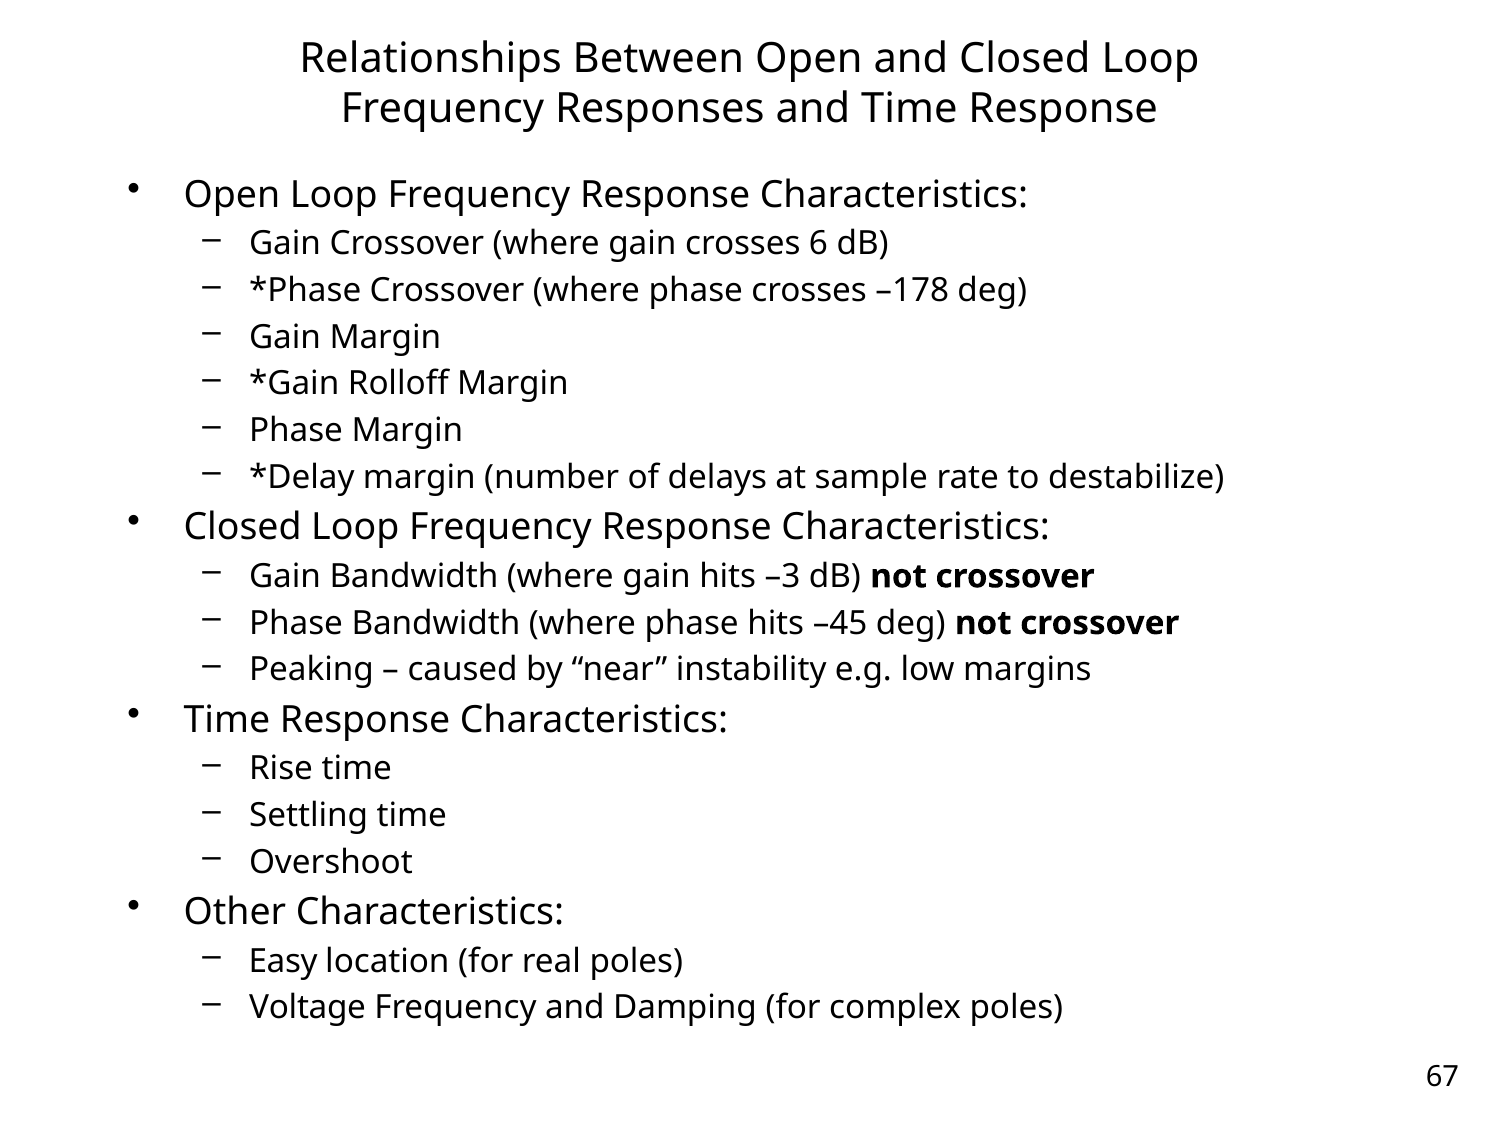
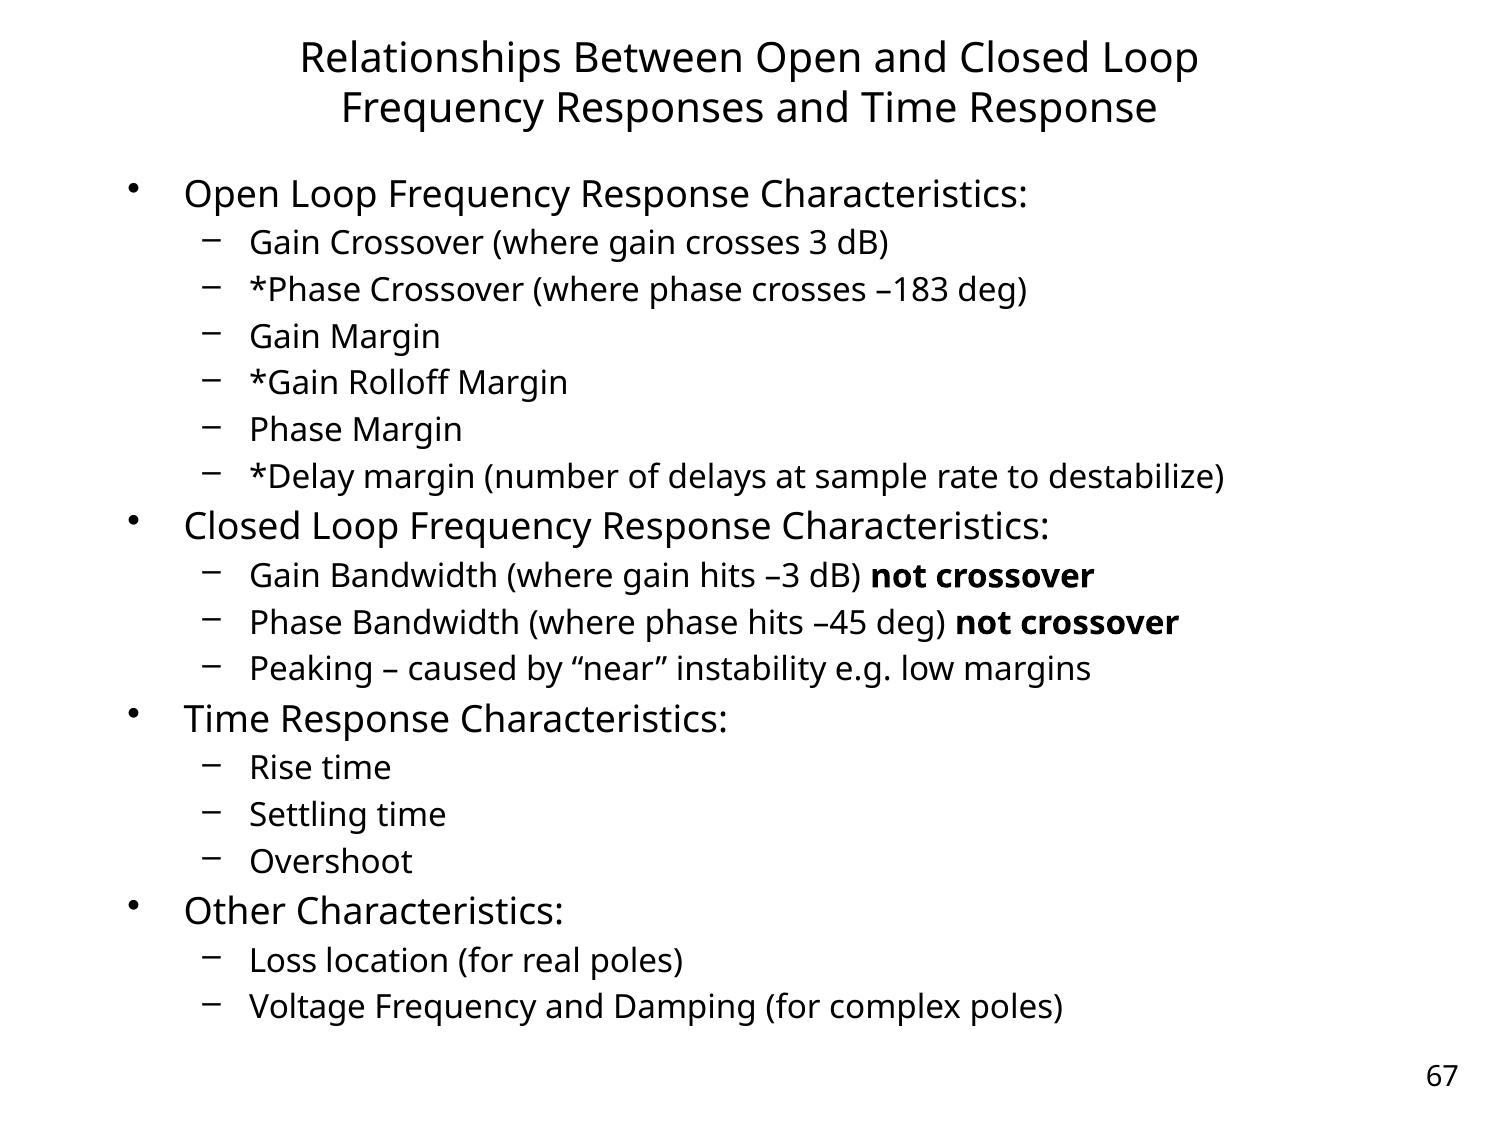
6: 6 -> 3
–178: –178 -> –183
Easy: Easy -> Loss
